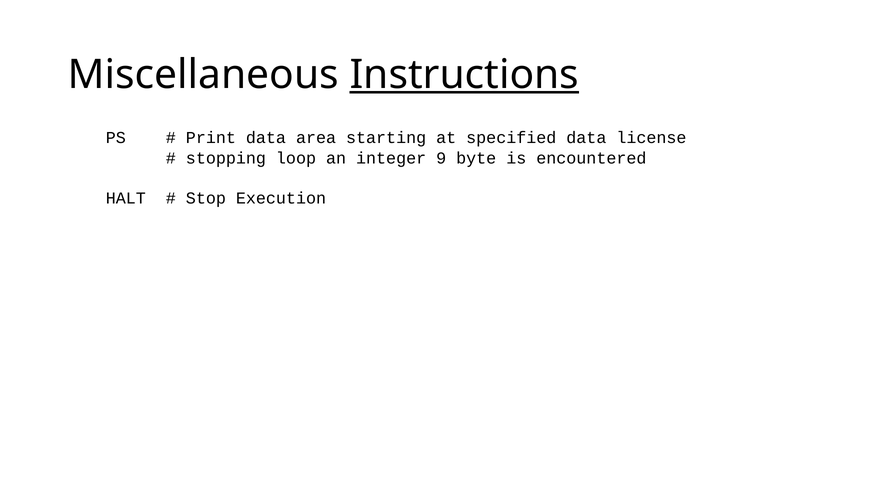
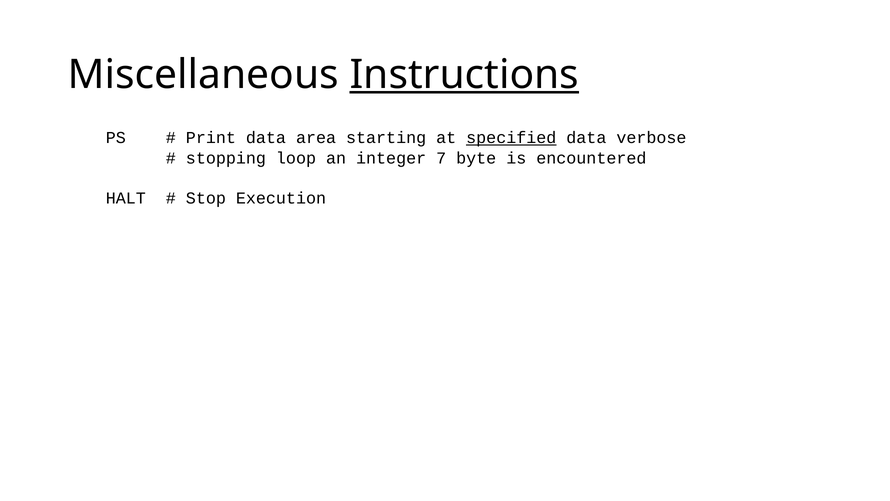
specified underline: none -> present
license: license -> verbose
9: 9 -> 7
